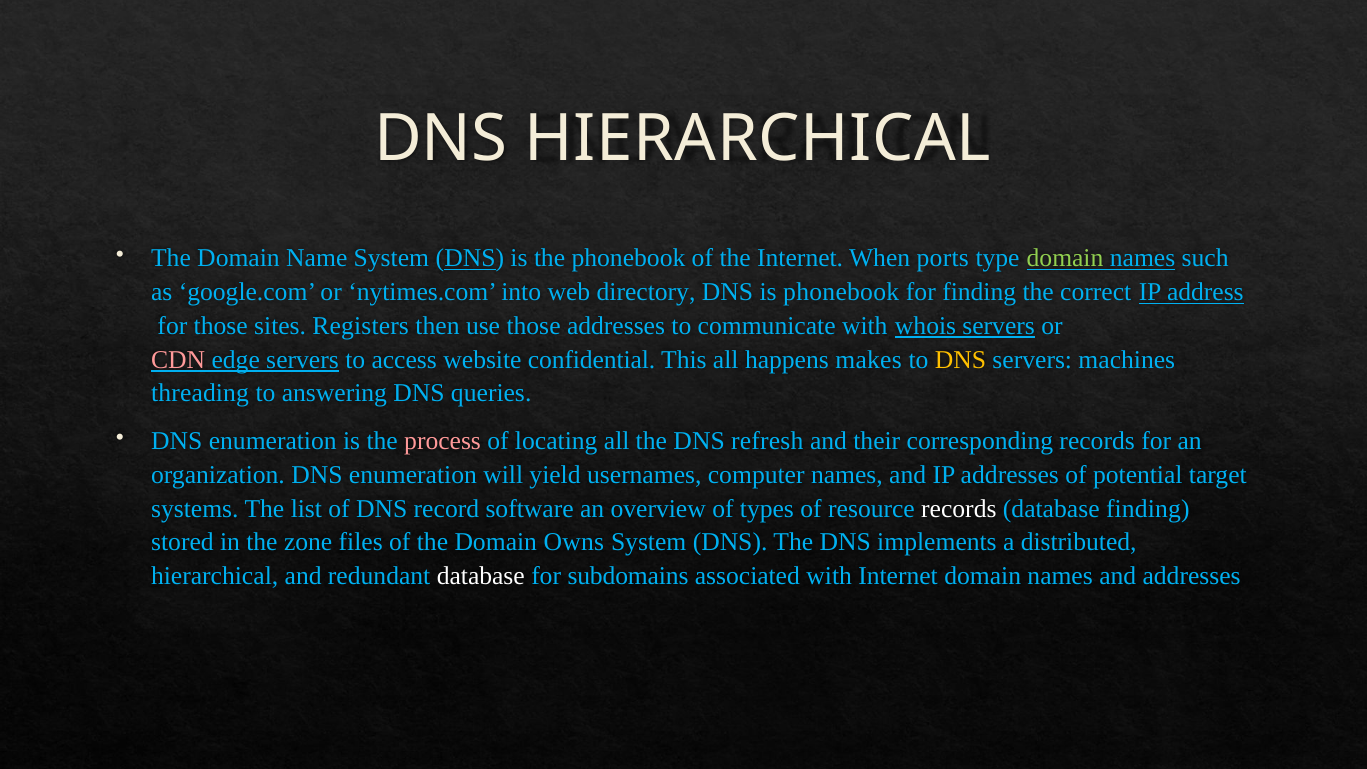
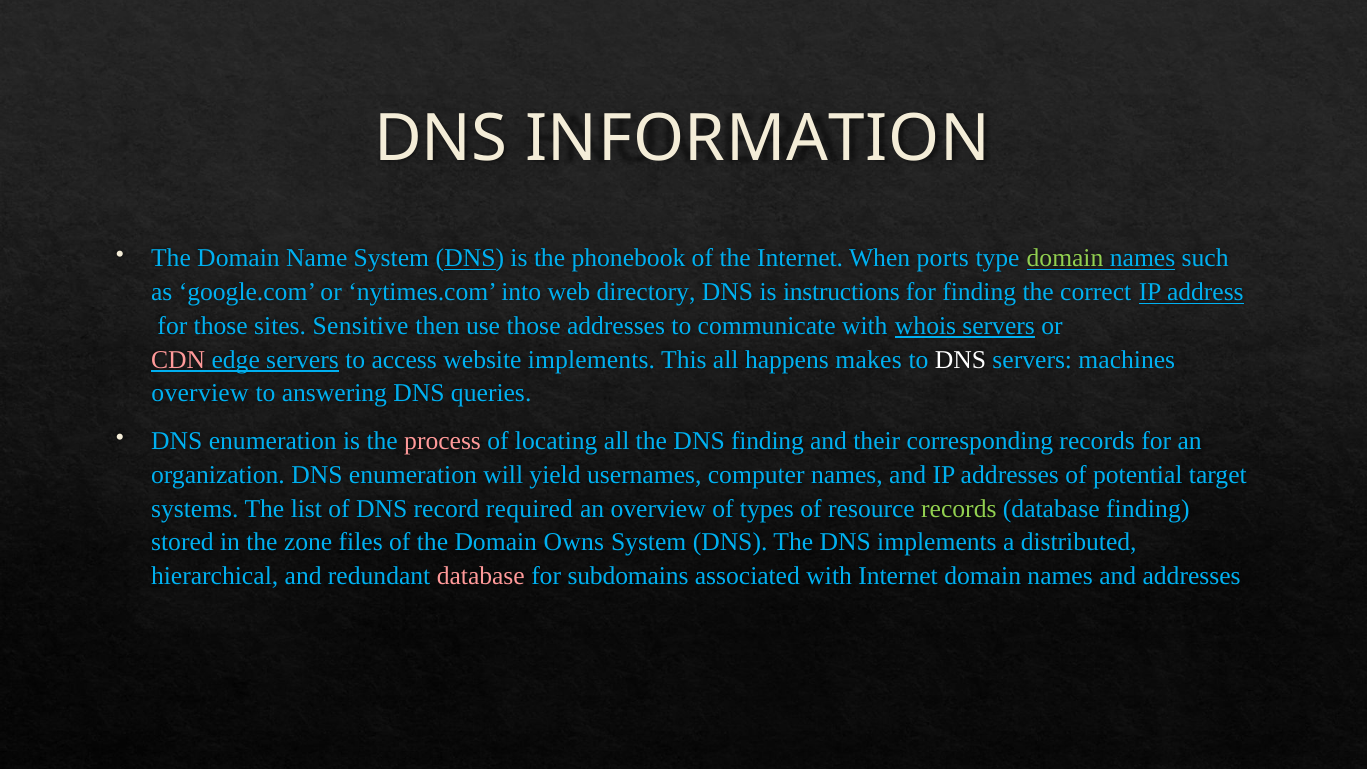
DNS HIERARCHICAL: HIERARCHICAL -> INFORMATION
is phonebook: phonebook -> instructions
Registers: Registers -> Sensitive
website confidential: confidential -> implements
DNS at (960, 360) colour: yellow -> white
threading at (200, 393): threading -> overview
DNS refresh: refresh -> finding
software: software -> required
records at (959, 509) colour: white -> light green
database at (481, 576) colour: white -> pink
